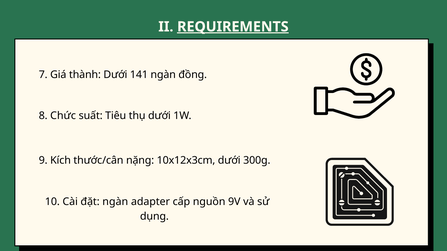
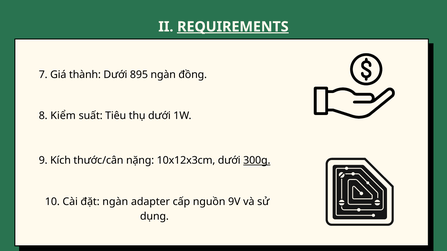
141: 141 -> 895
Chức: Chức -> Kiểm
300g underline: none -> present
